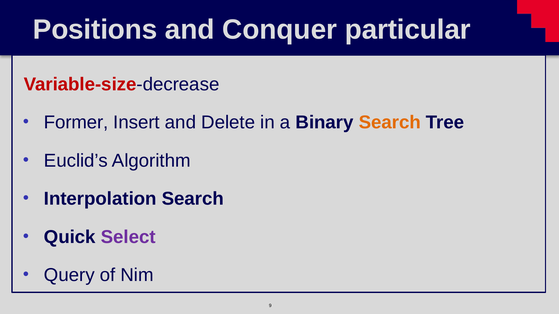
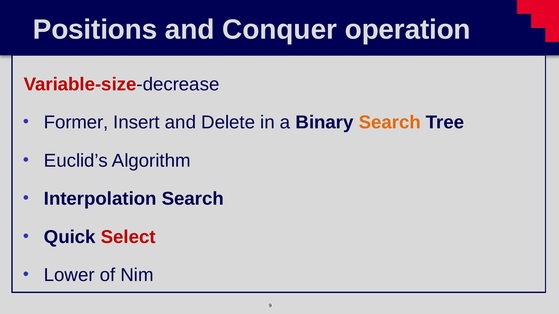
particular: particular -> operation
Select colour: purple -> red
Query: Query -> Lower
